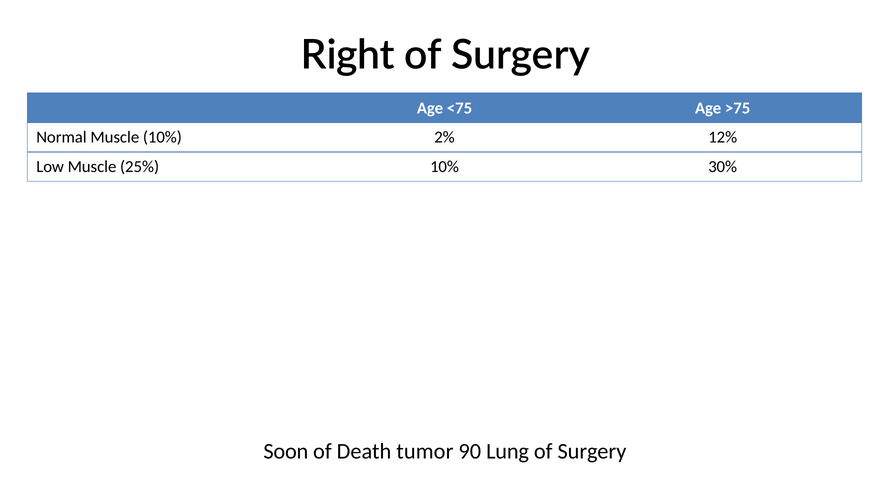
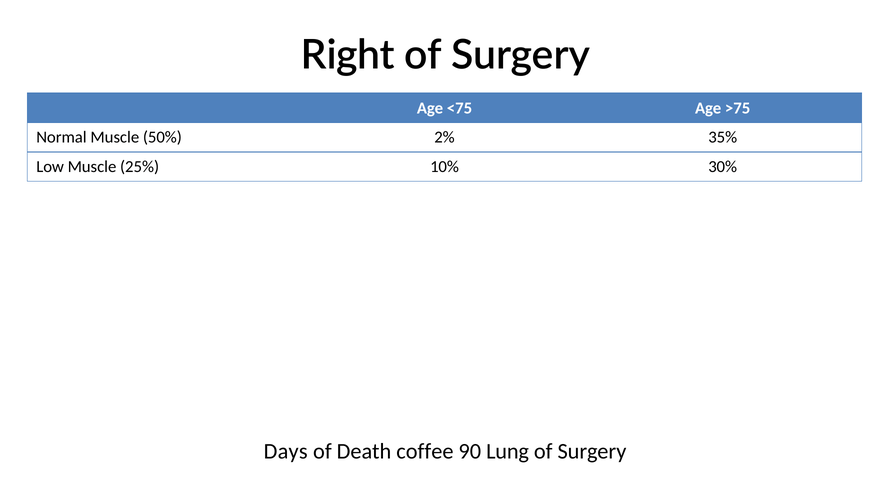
Muscle 10%: 10% -> 50%
12%: 12% -> 35%
Soon: Soon -> Days
tumor: tumor -> coffee
